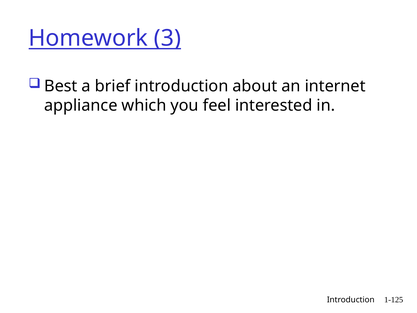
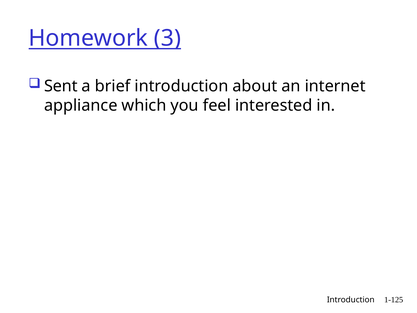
Best: Best -> Sent
